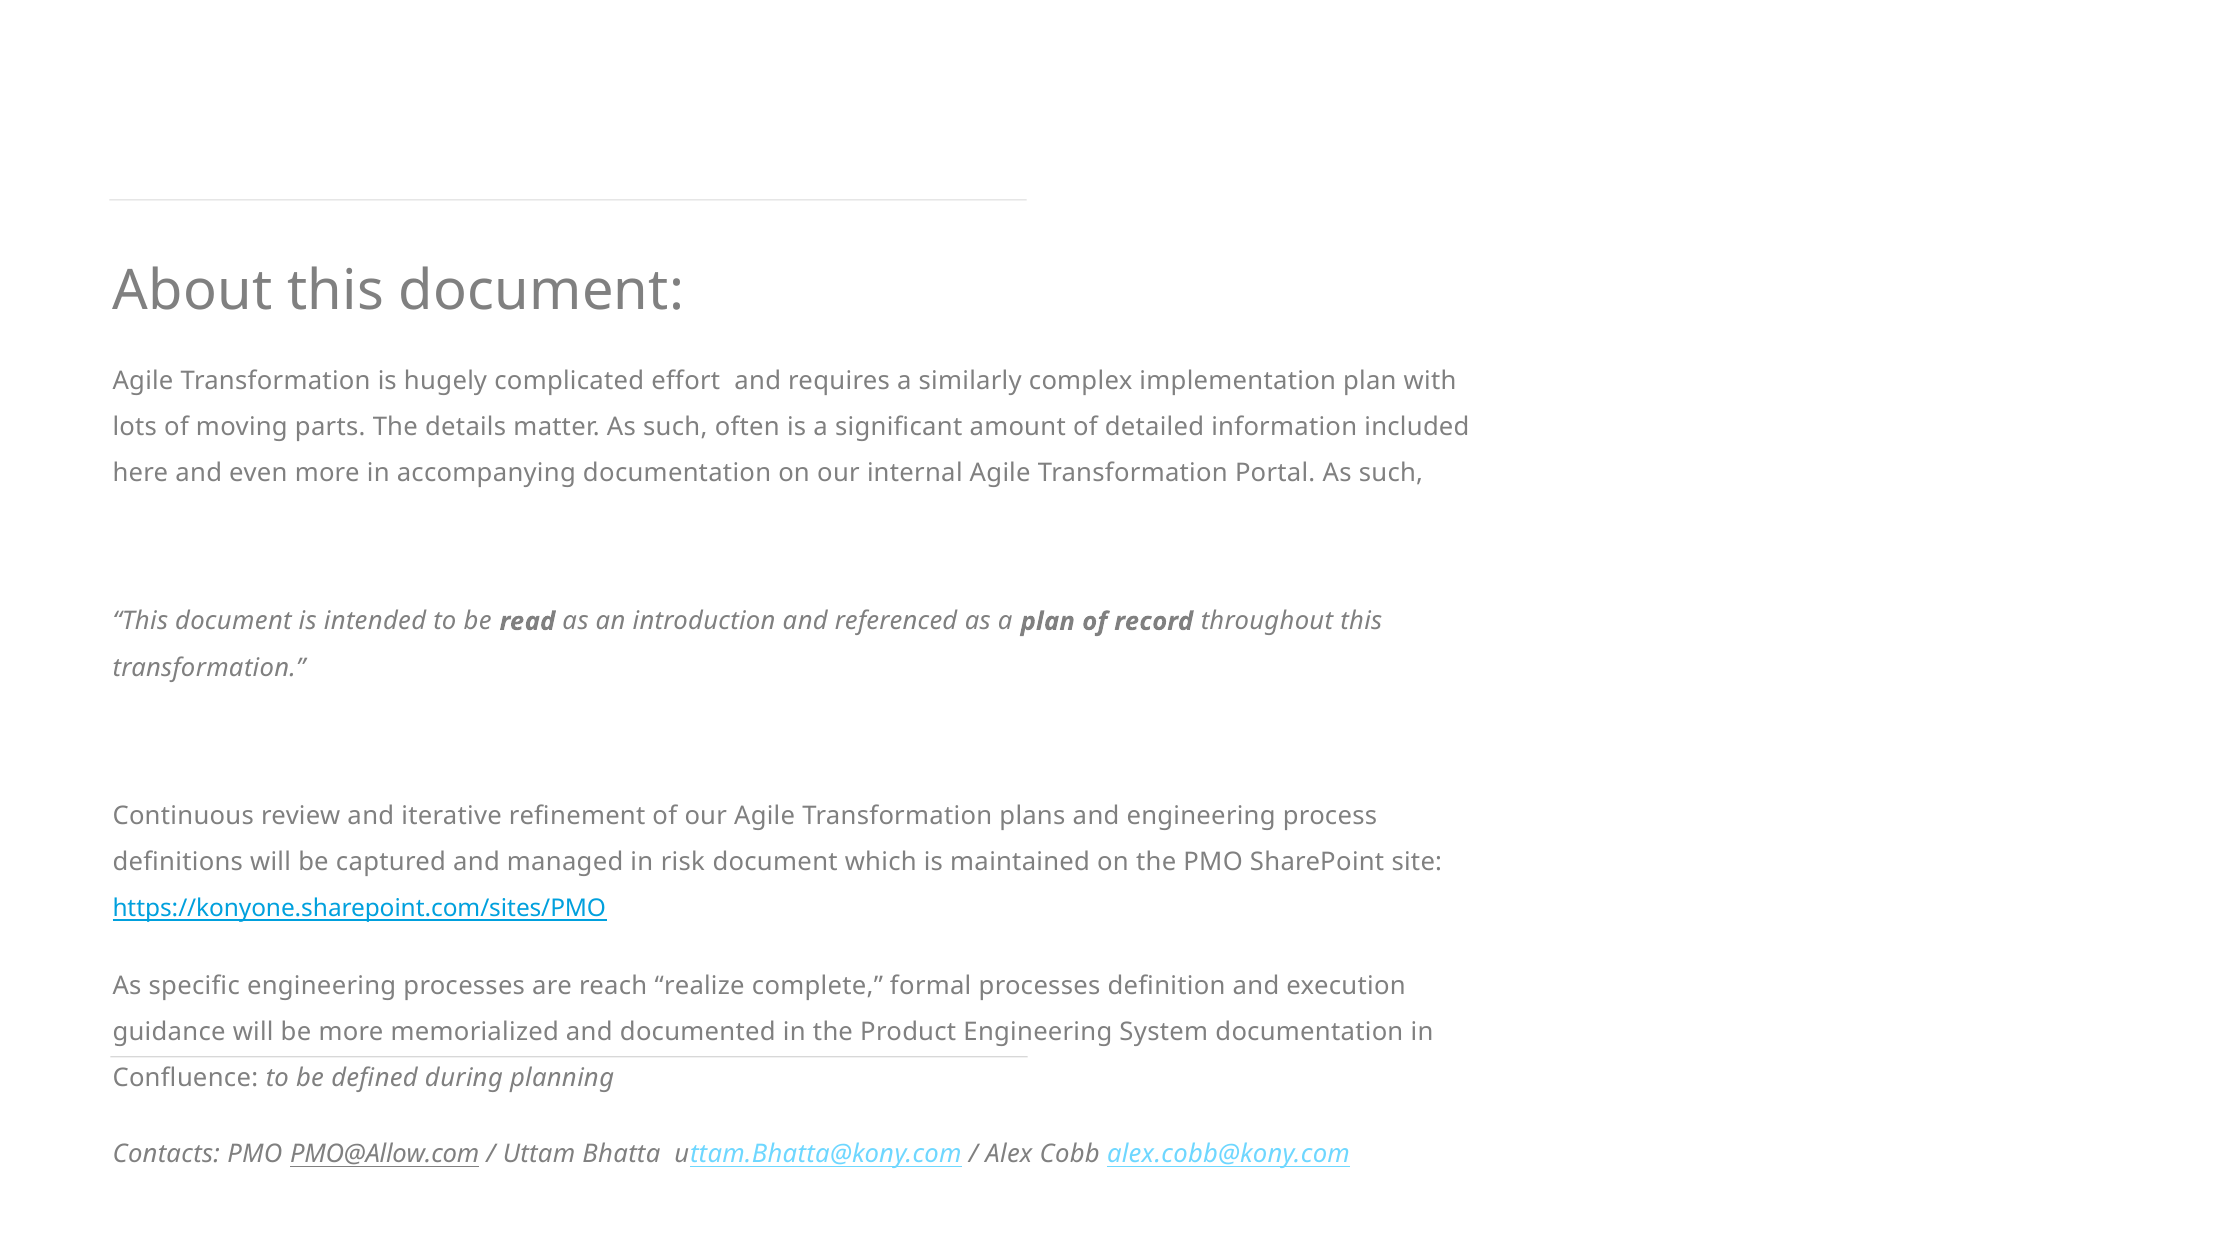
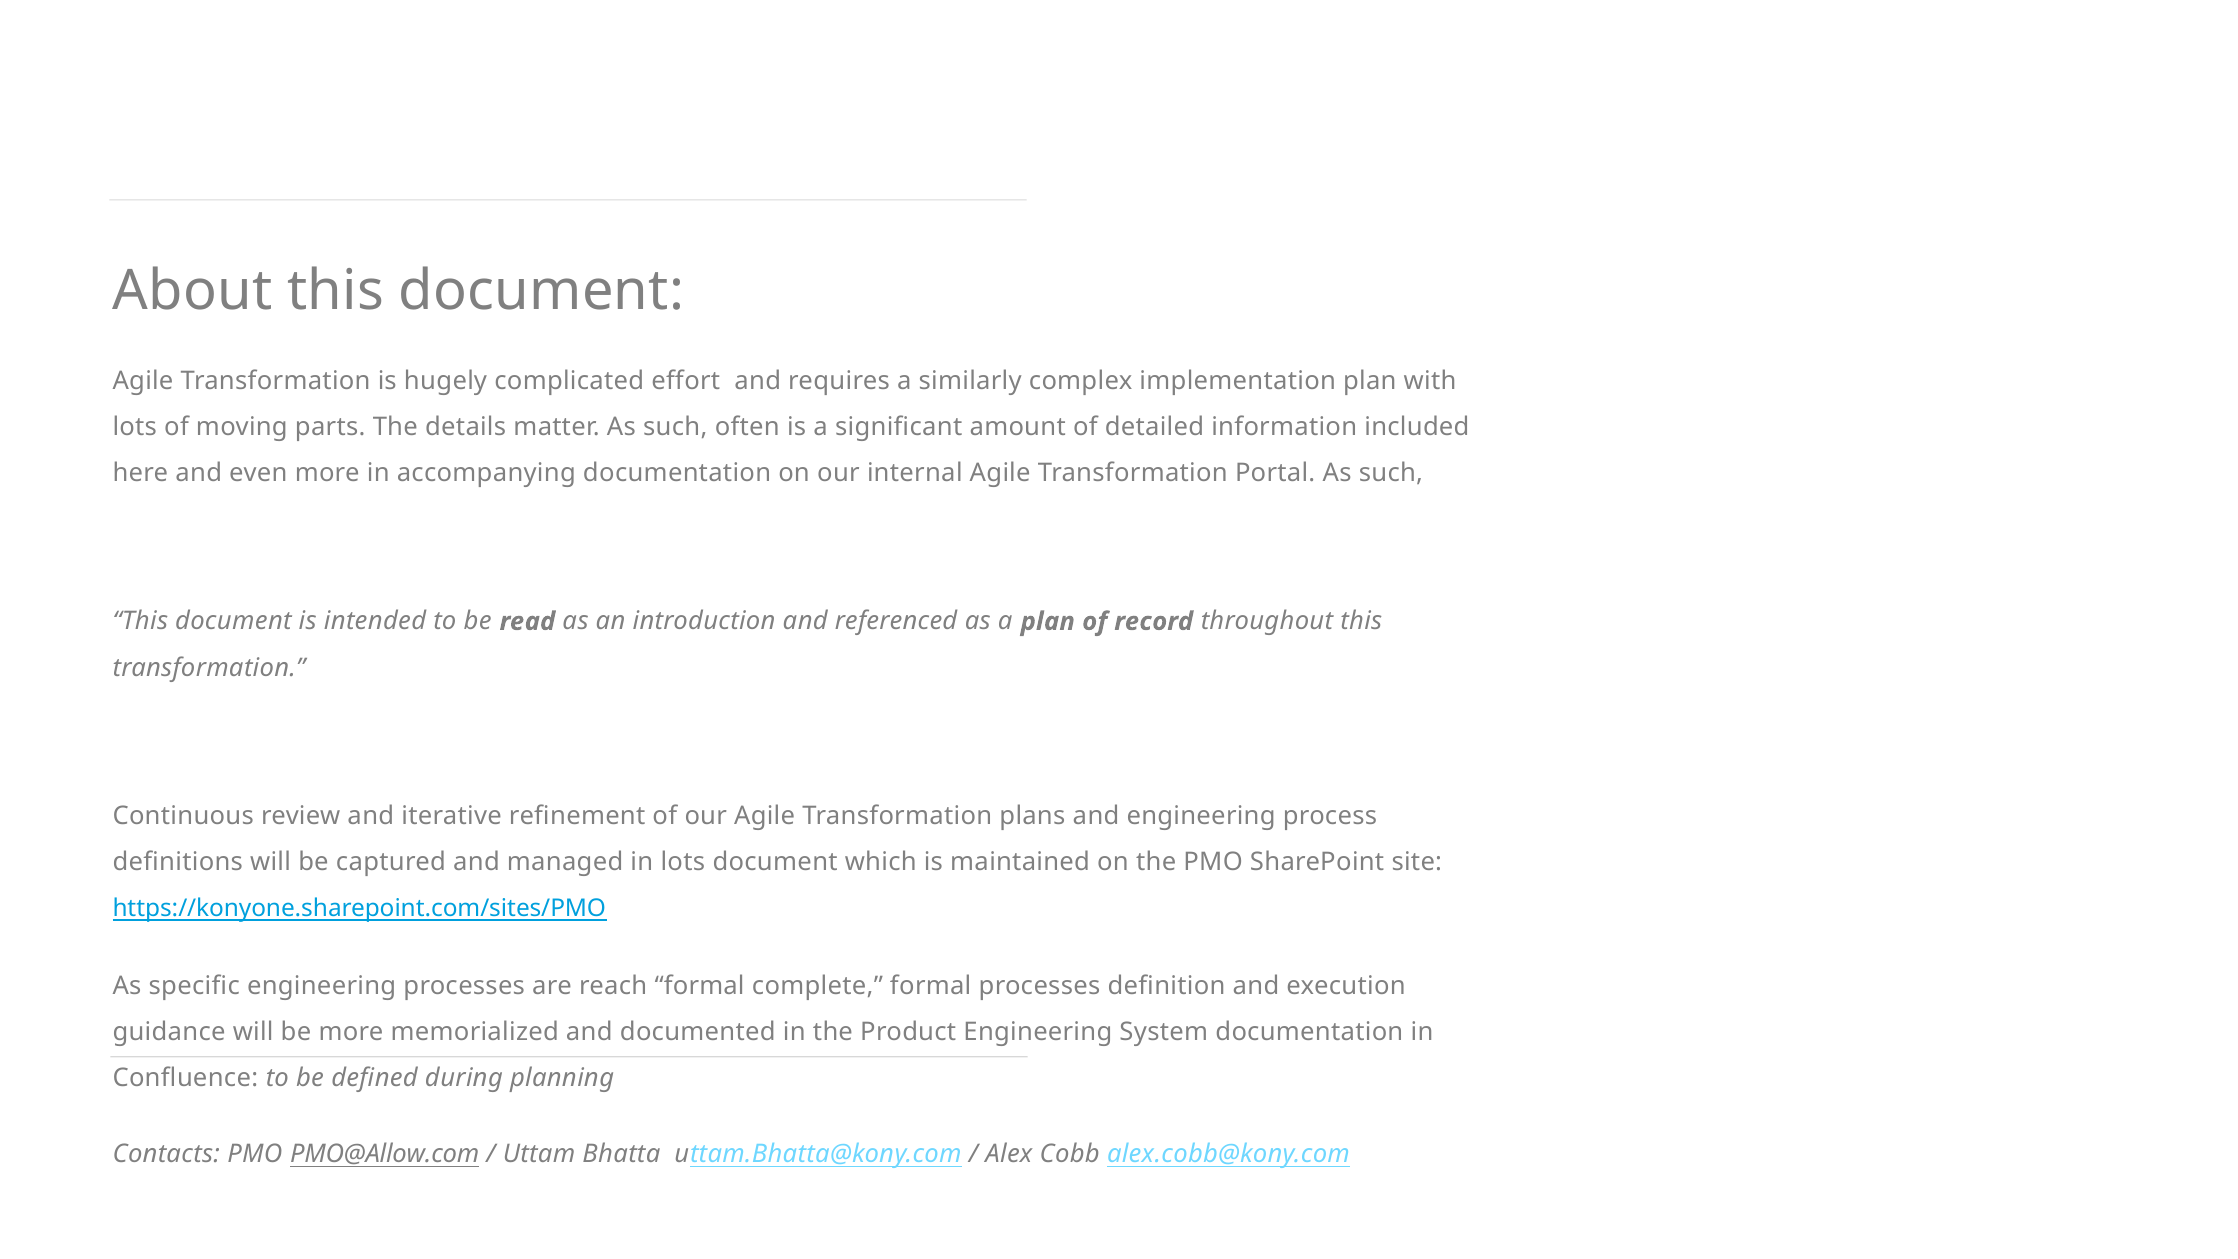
in risk: risk -> lots
reach realize: realize -> formal
